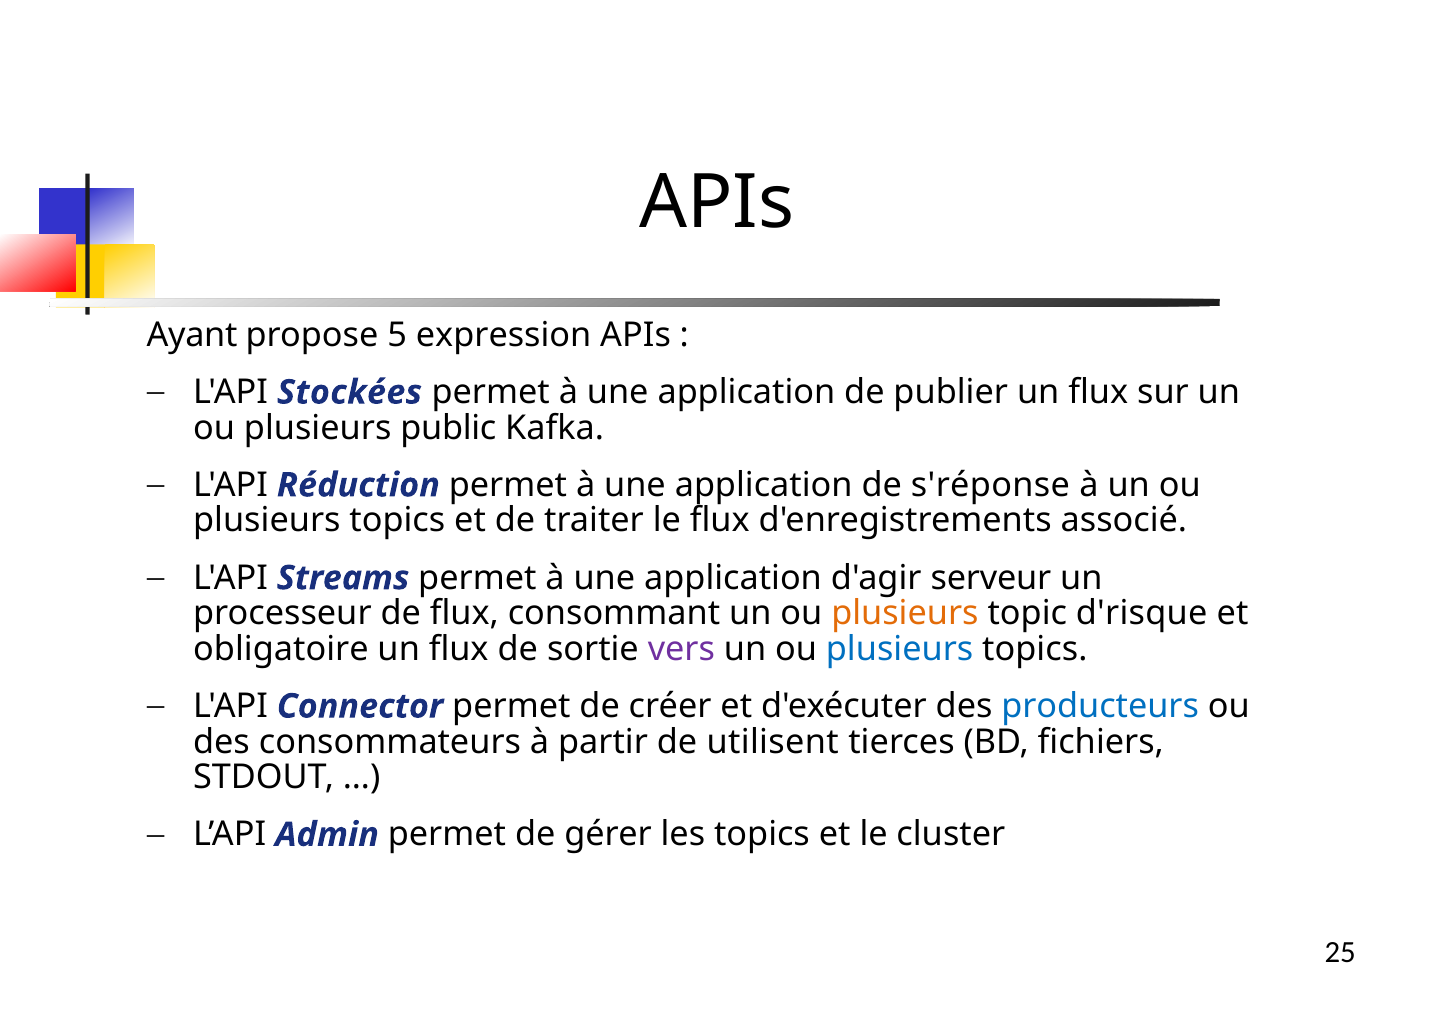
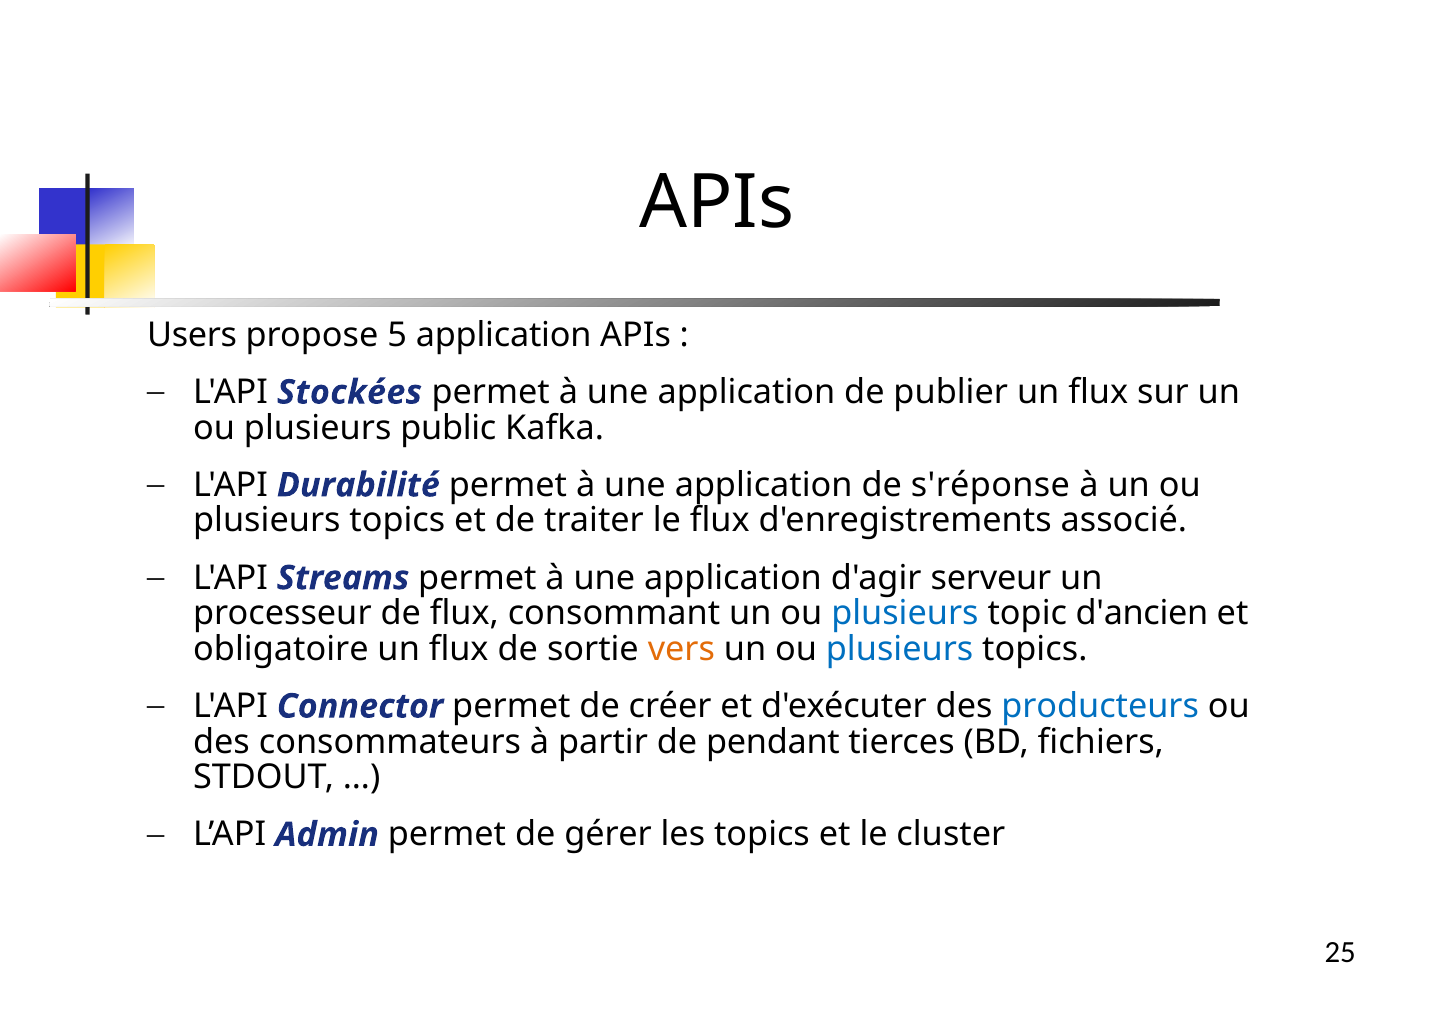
Ayant: Ayant -> Users
5 expression: expression -> application
Réduction: Réduction -> Durabilité
plusieurs at (905, 614) colour: orange -> blue
d'risque: d'risque -> d'ancien
vers colour: purple -> orange
utilisent: utilisent -> pendant
